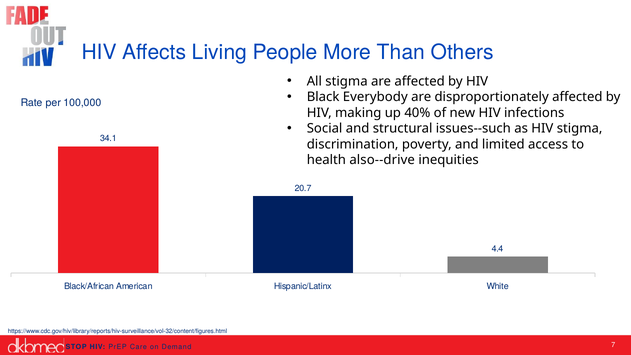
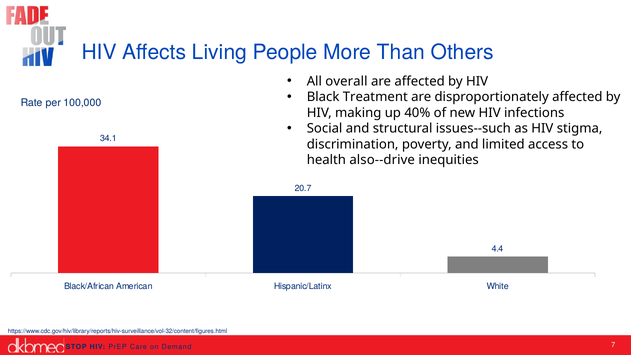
All stigma: stigma -> overall
Everybody: Everybody -> Treatment
